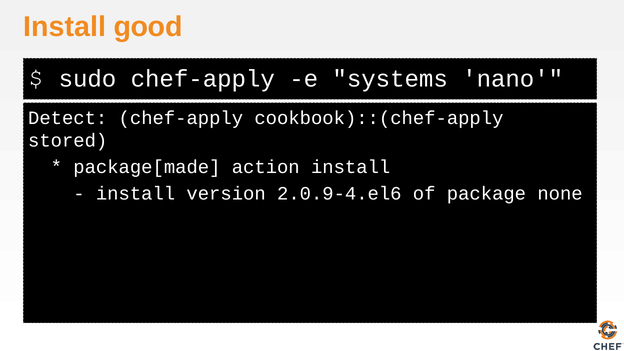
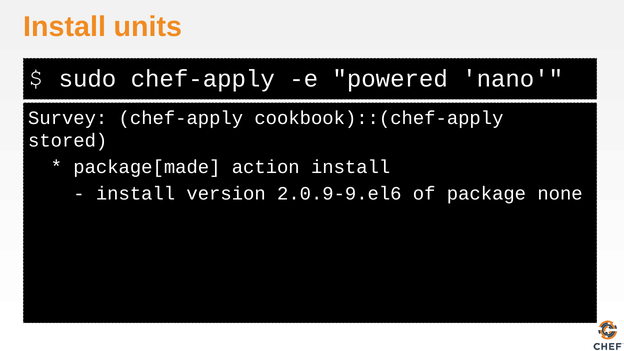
good: good -> units
systems: systems -> powered
Detect: Detect -> Survey
2.0.9-4.el6: 2.0.9-4.el6 -> 2.0.9-9.el6
